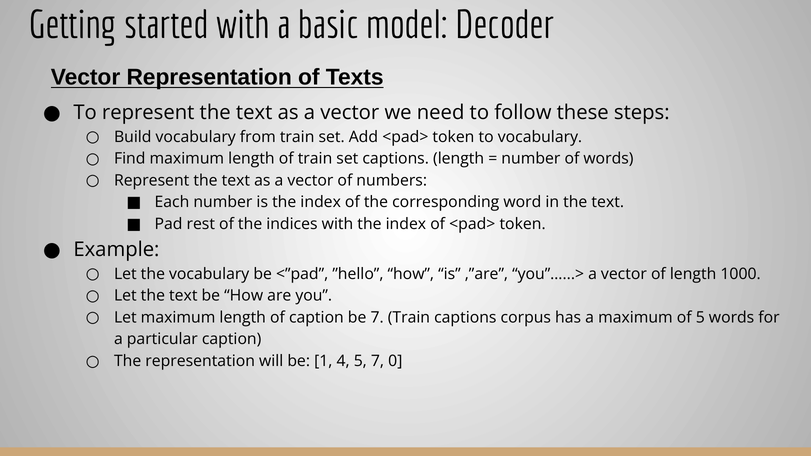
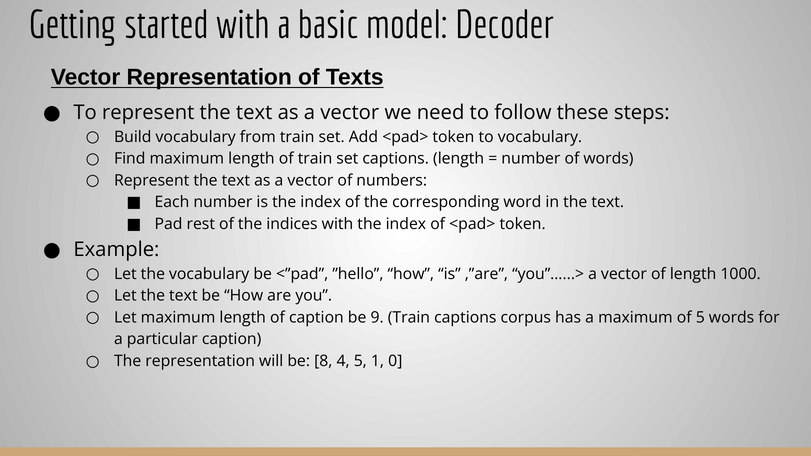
be 7: 7 -> 9
1: 1 -> 8
5 7: 7 -> 1
